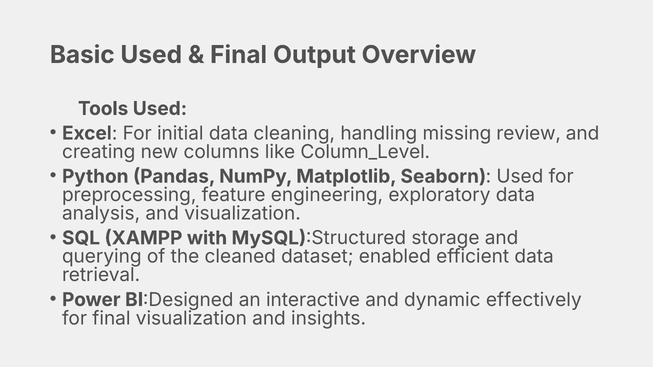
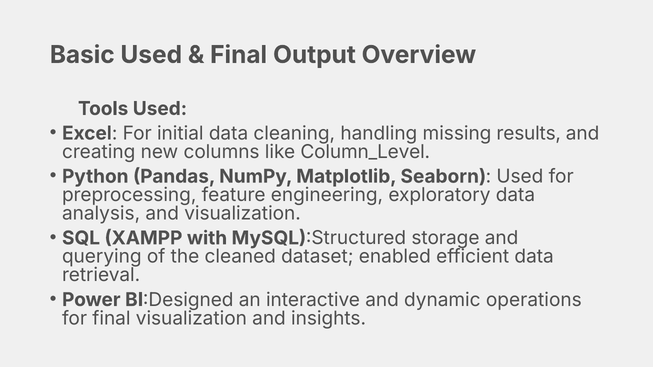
review: review -> results
effectively: effectively -> operations
